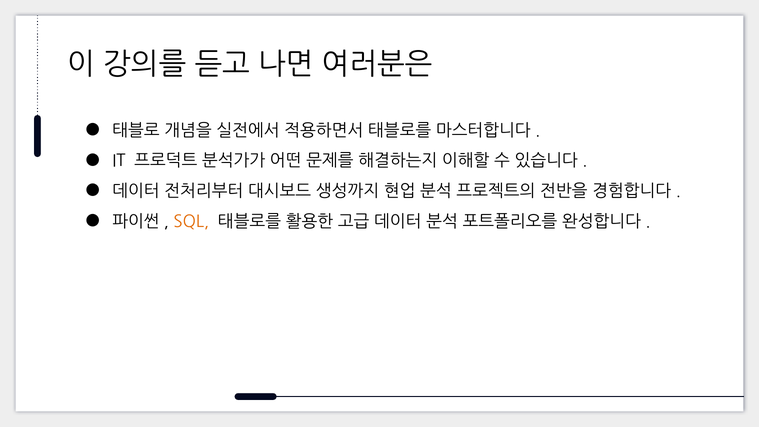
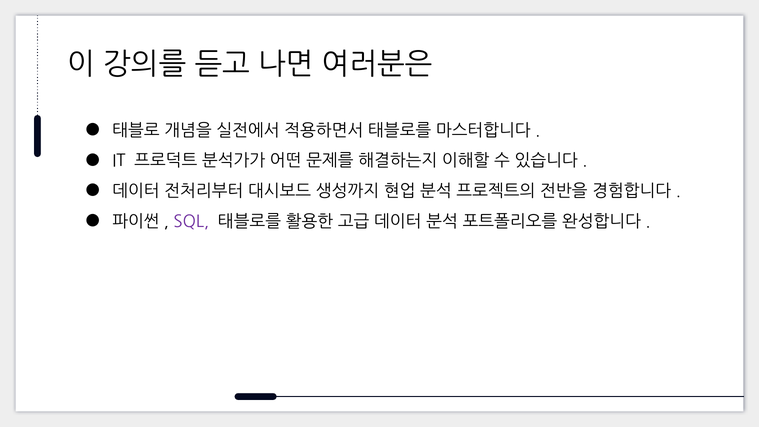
SQL colour: orange -> purple
